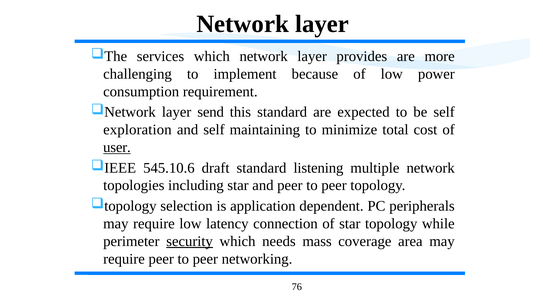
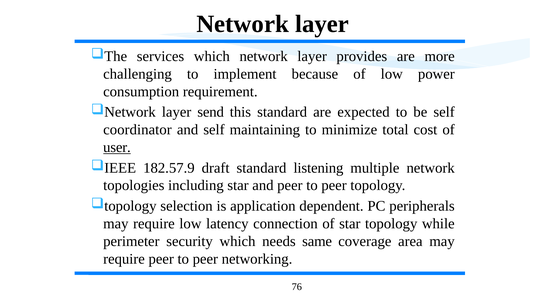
exploration: exploration -> coordinator
545.10.6: 545.10.6 -> 182.57.9
security underline: present -> none
mass: mass -> same
